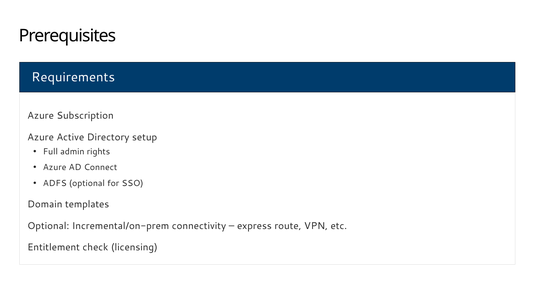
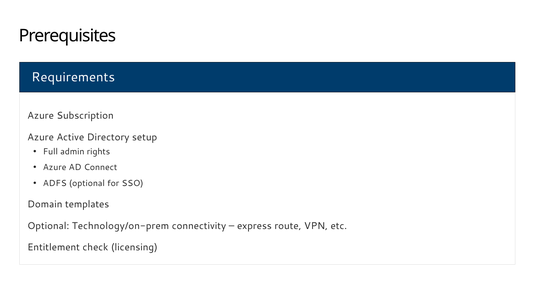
Incremental/on-prem: Incremental/on-prem -> Technology/on-prem
